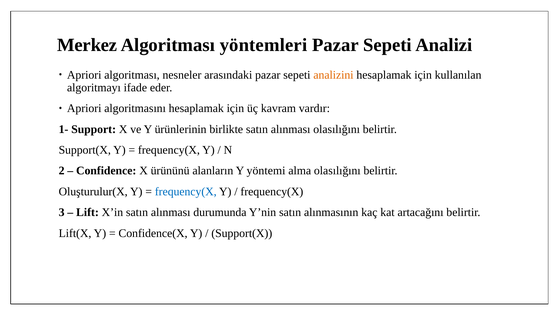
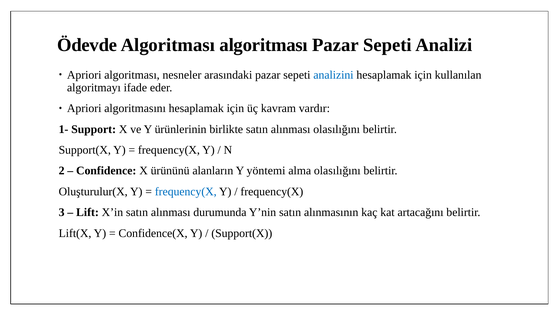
Merkez: Merkez -> Ödevde
Algoritması yöntemleri: yöntemleri -> algoritması
analizini colour: orange -> blue
